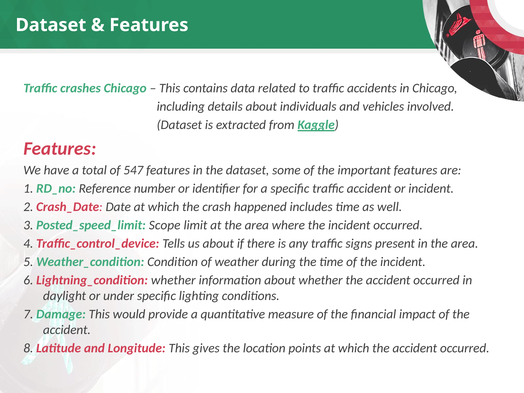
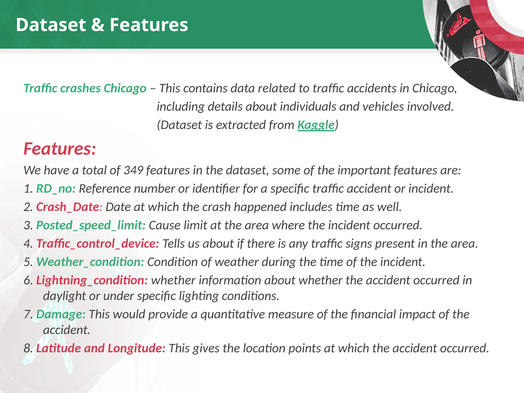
547: 547 -> 349
Scope: Scope -> Cause
